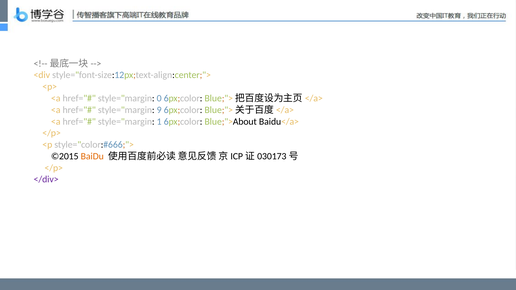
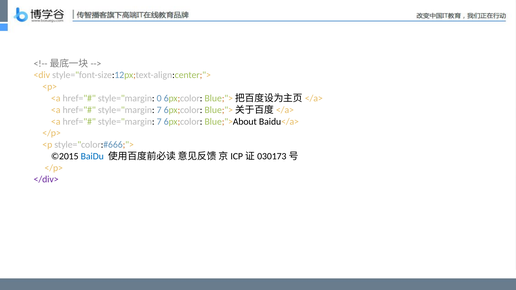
9 at (159, 110): 9 -> 7
1 at (159, 122): 1 -> 7
BaiDu colour: orange -> blue
